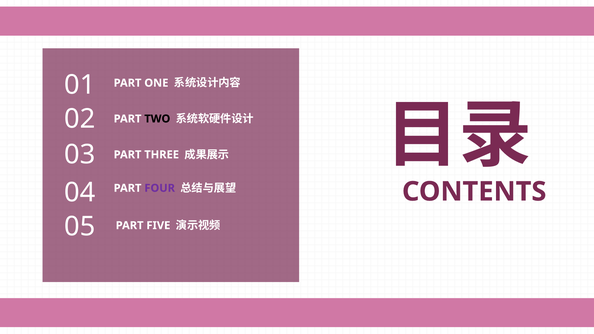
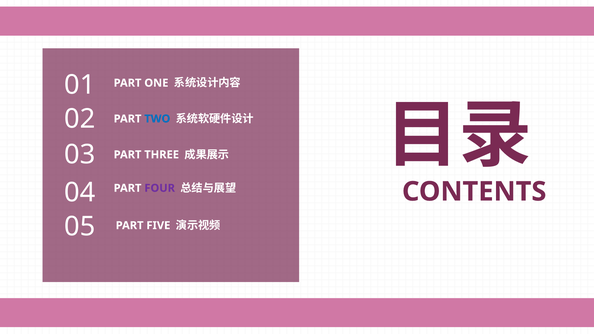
TWO colour: black -> blue
